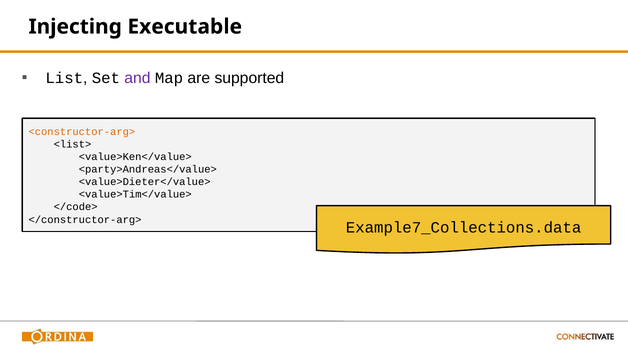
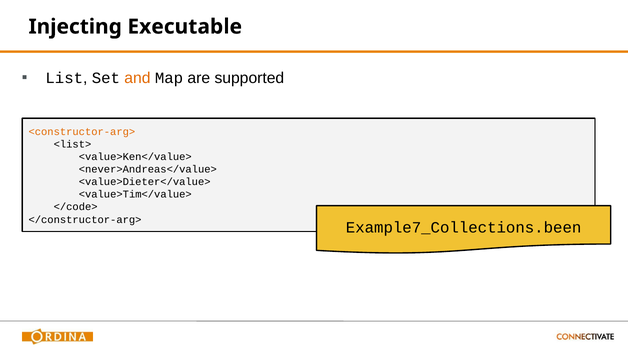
and colour: purple -> orange
<party>Andreas</value>: <party>Andreas</value> -> <never>Andreas</value>
Example7_Collections.data: Example7_Collections.data -> Example7_Collections.been
